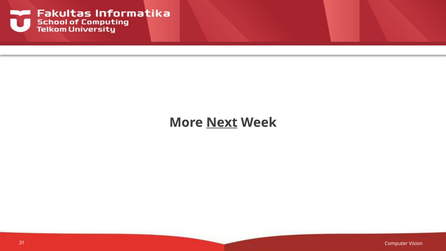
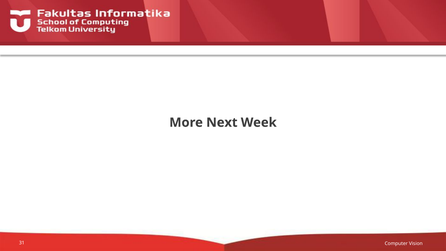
Next underline: present -> none
